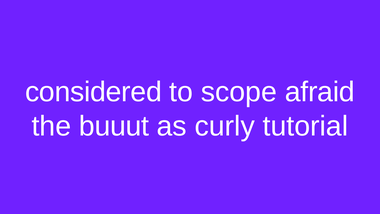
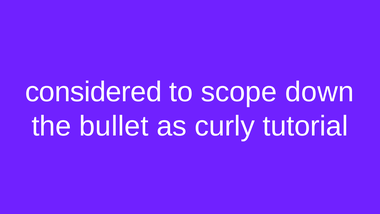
afraid: afraid -> down
buuut: buuut -> bullet
